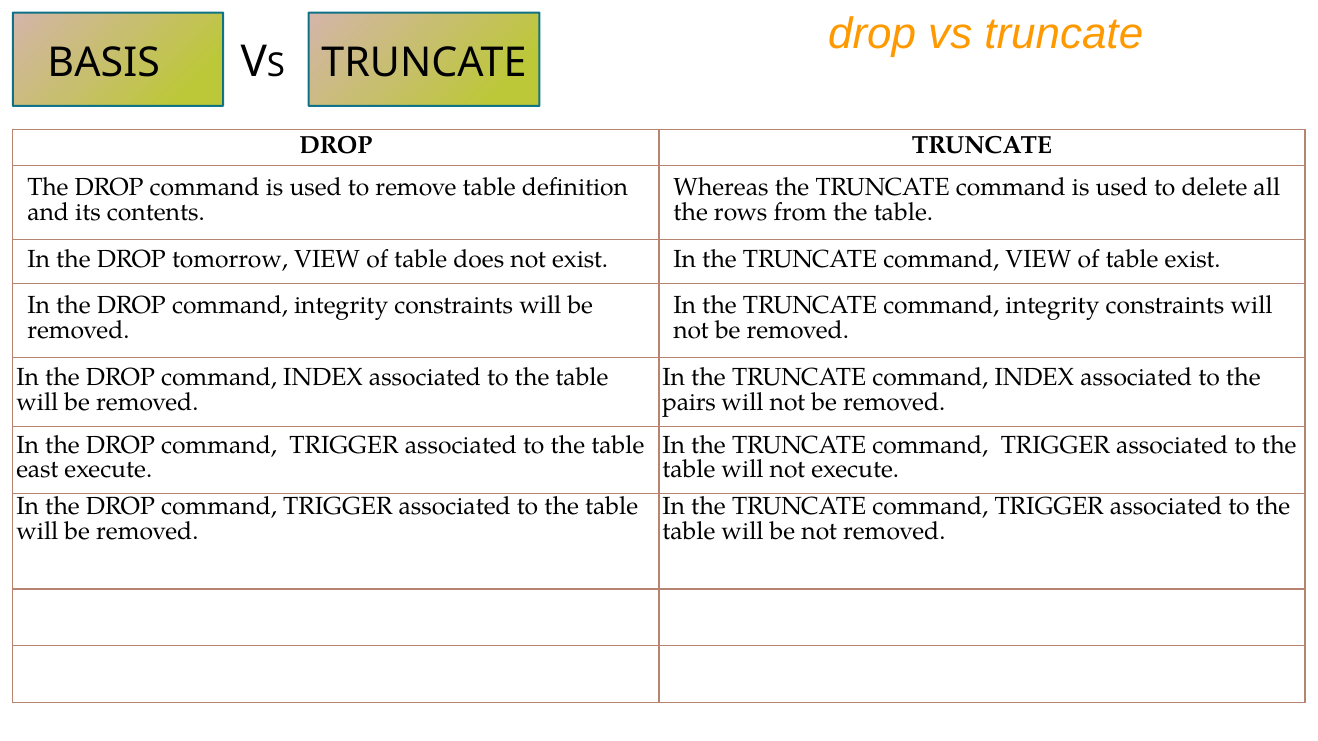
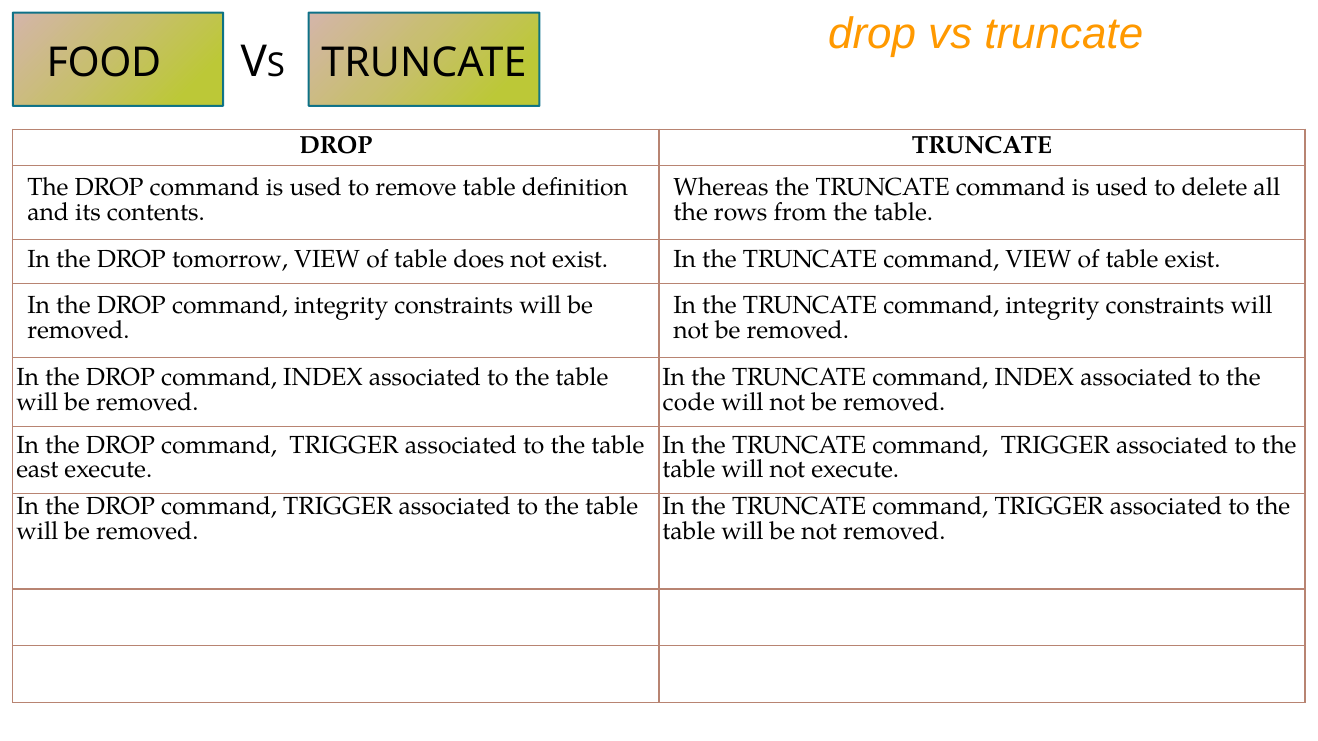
BASIS: BASIS -> FOOD
pairs: pairs -> code
